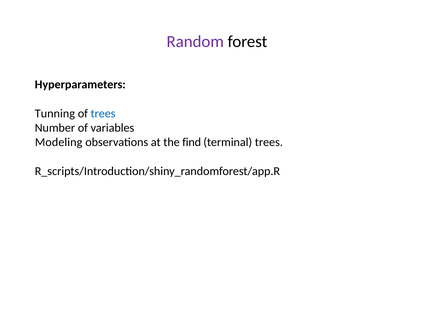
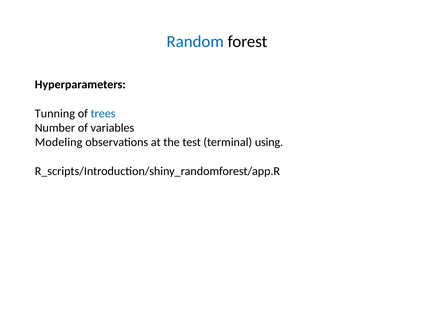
Random colour: purple -> blue
find: find -> test
terminal trees: trees -> using
